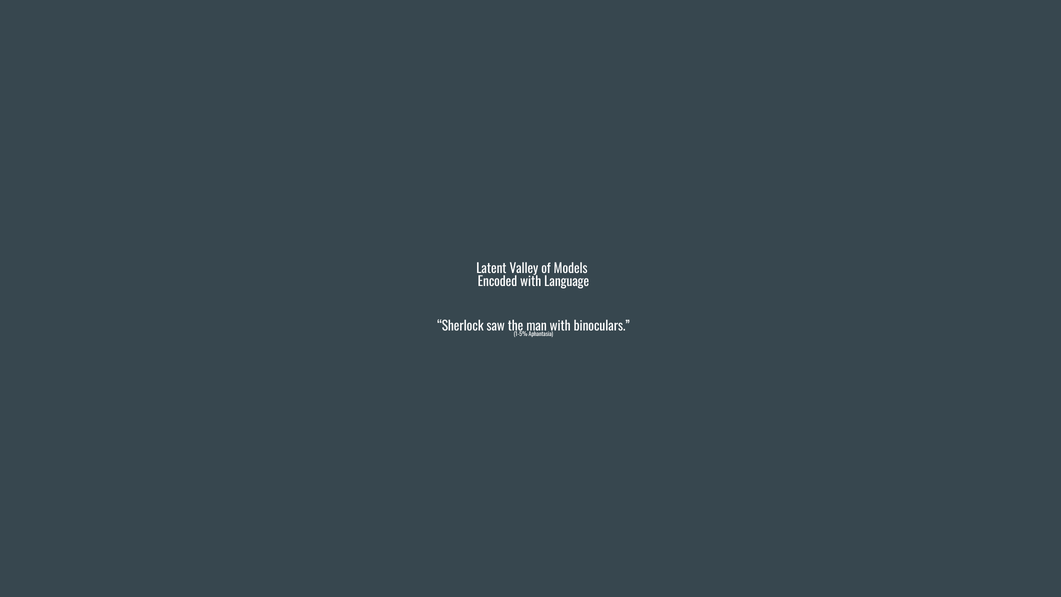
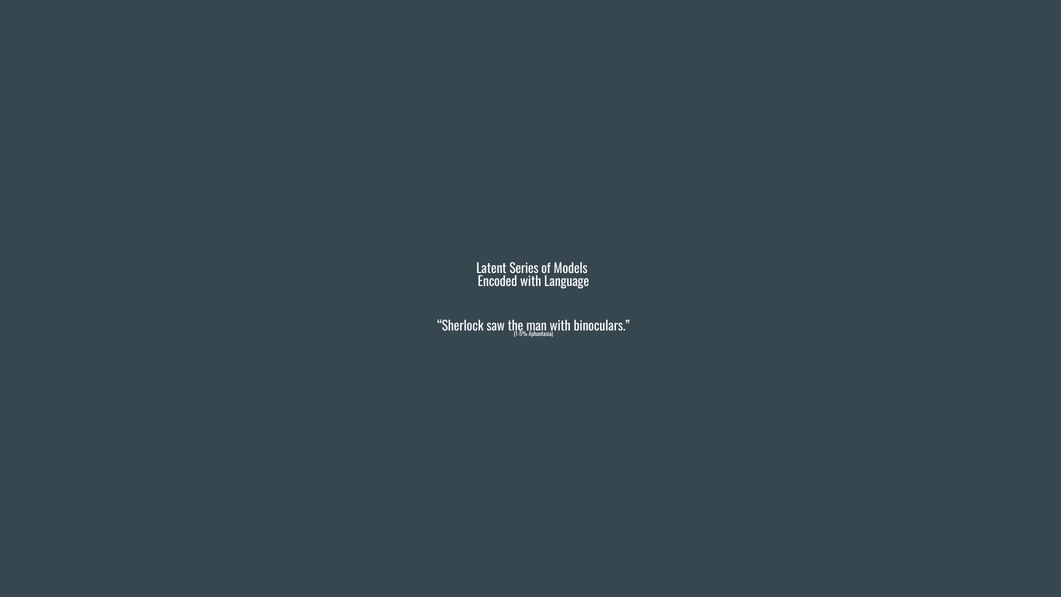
Valley: Valley -> Series
